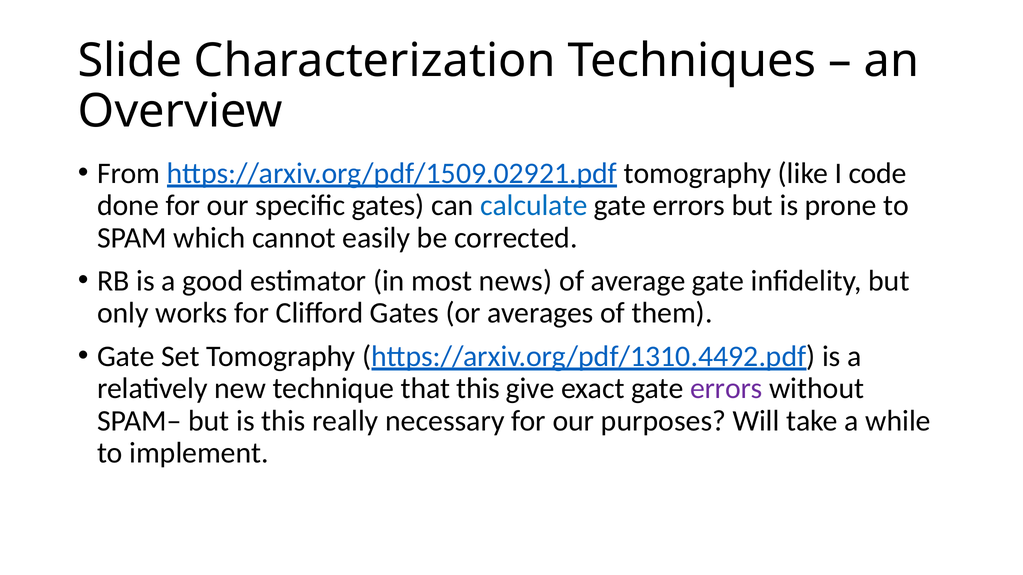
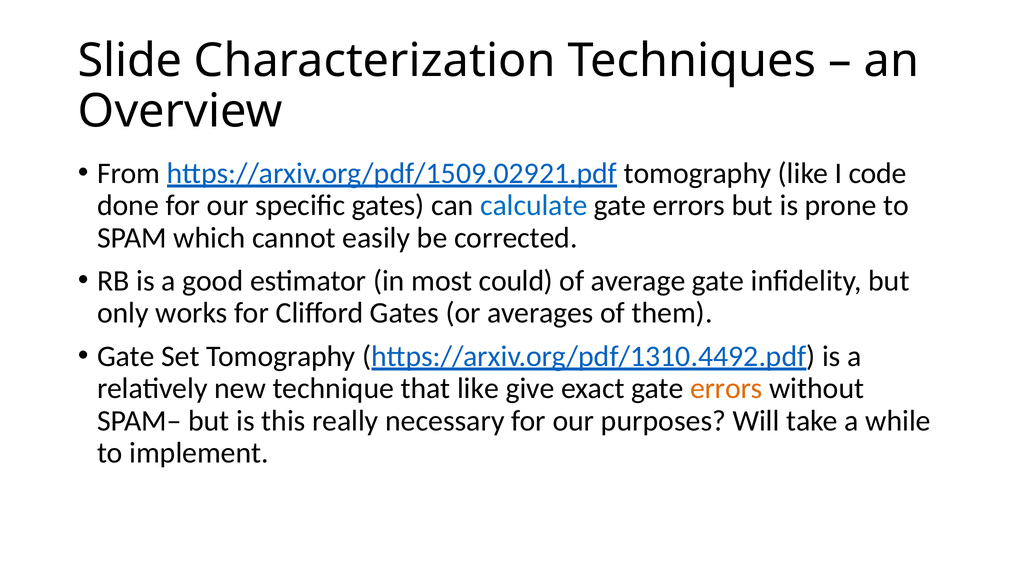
news: news -> could
that this: this -> like
errors at (726, 389) colour: purple -> orange
